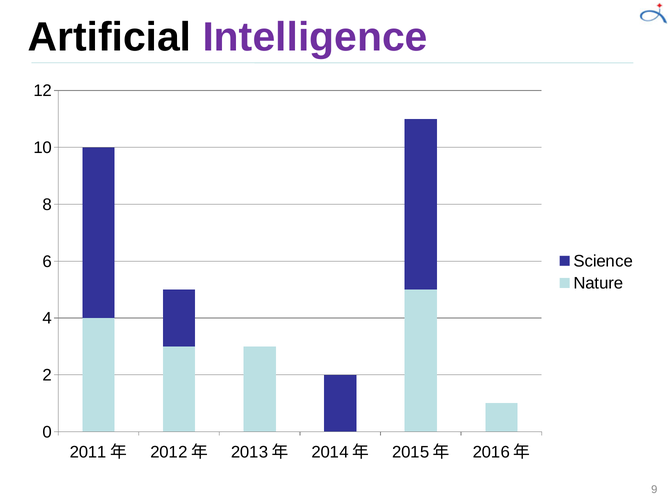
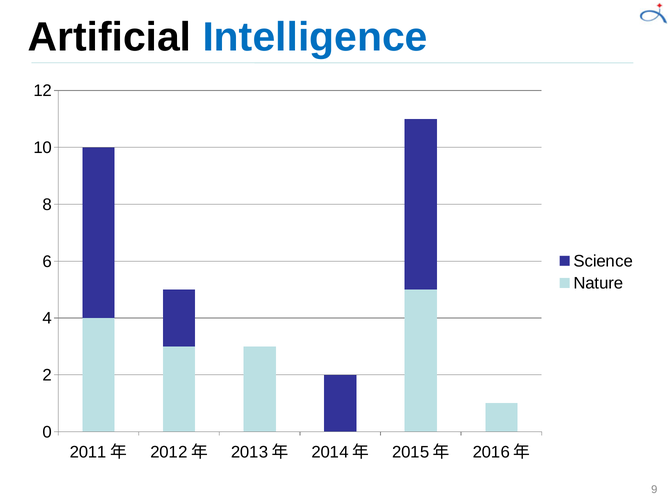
Intelligence colour: purple -> blue
